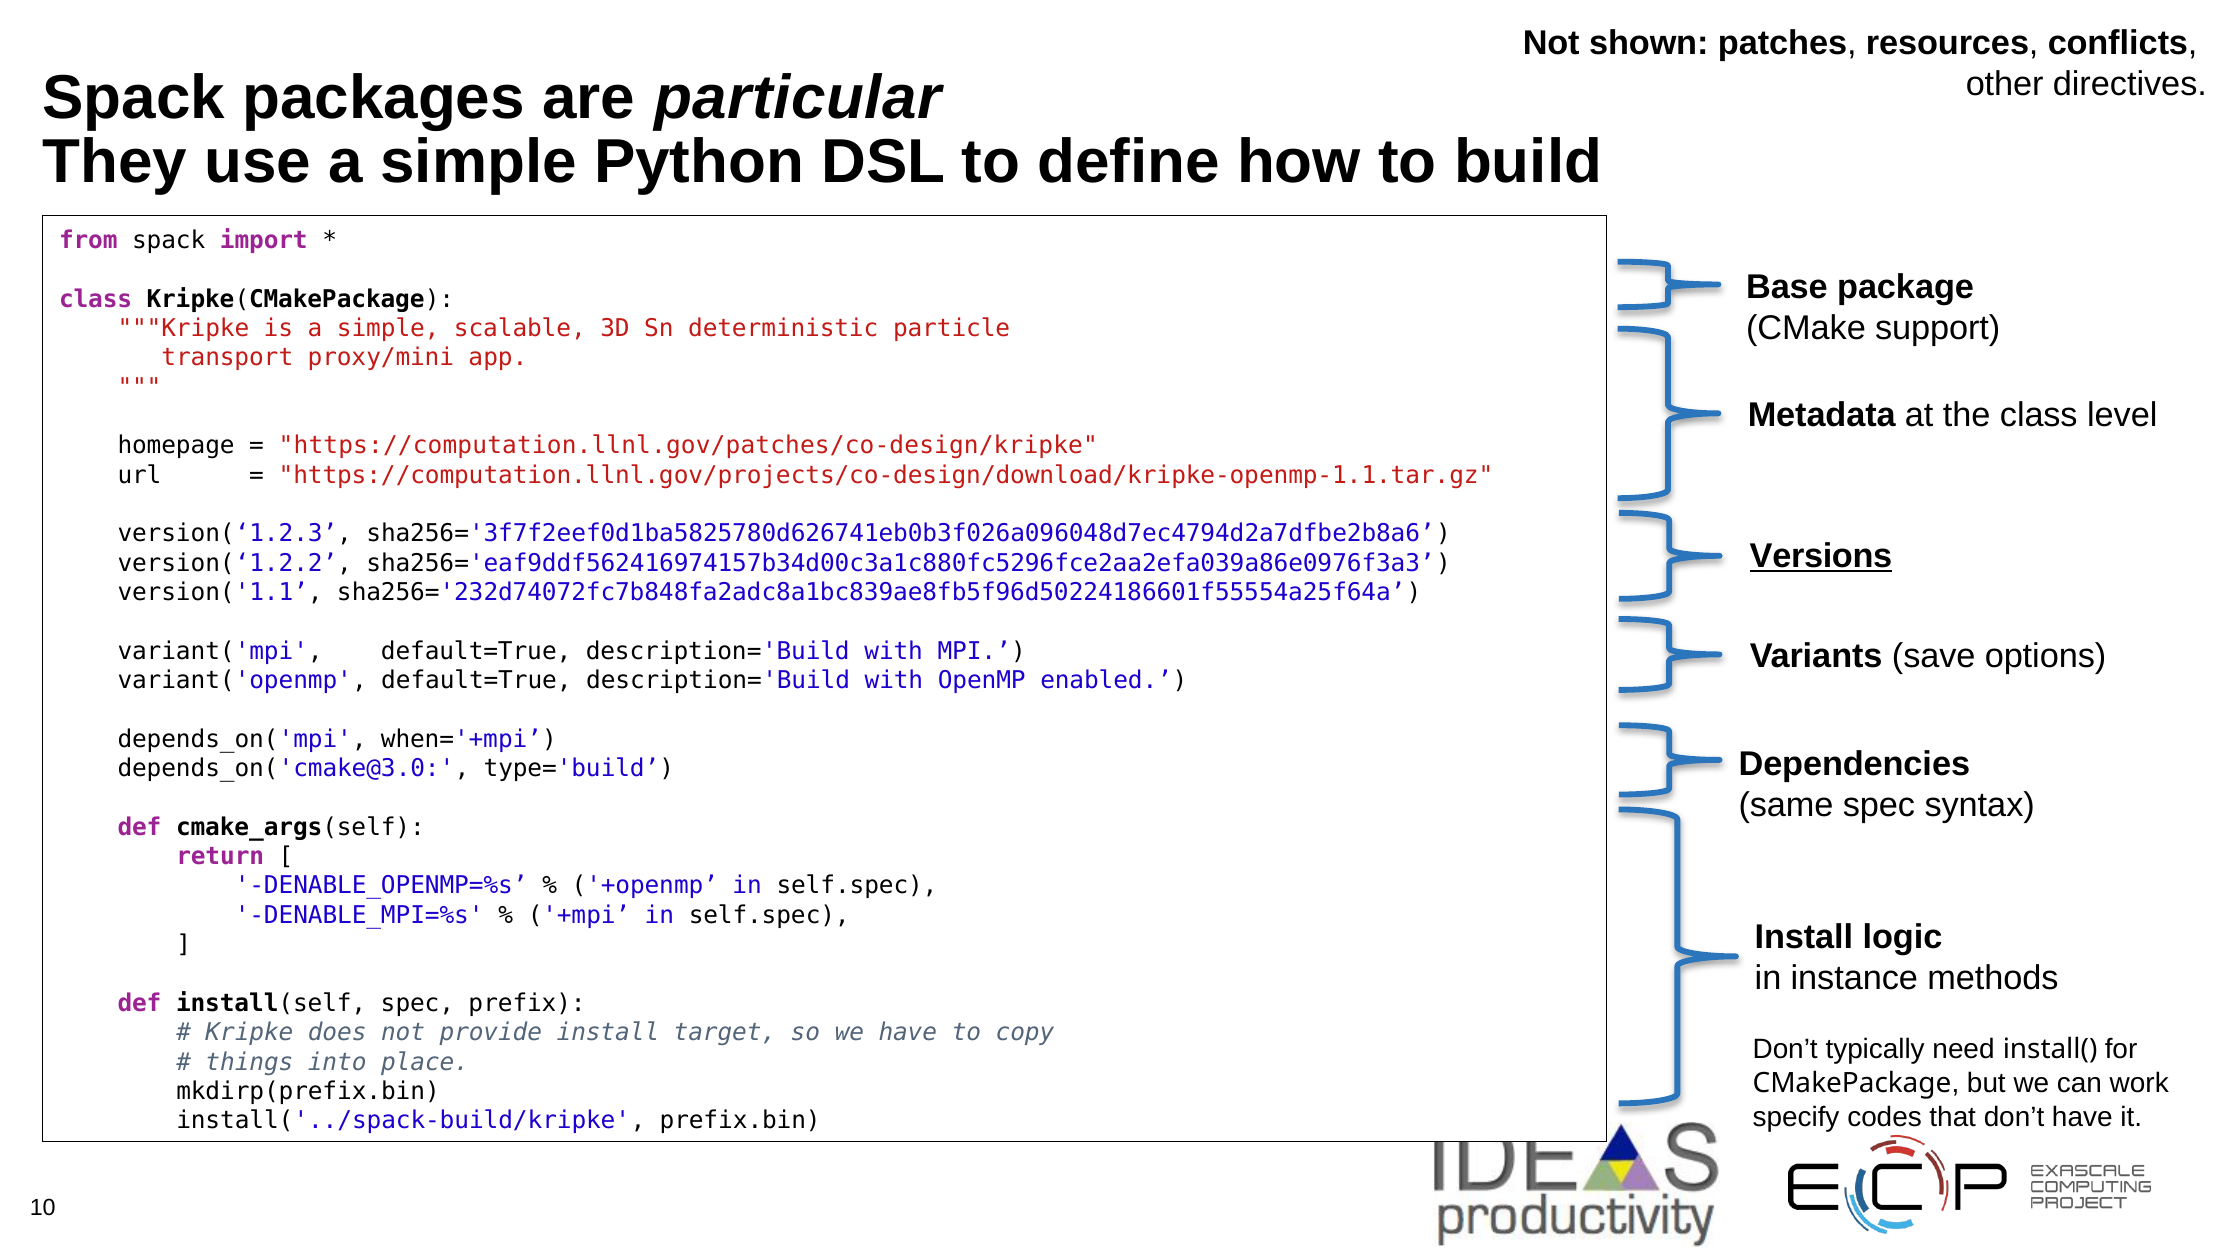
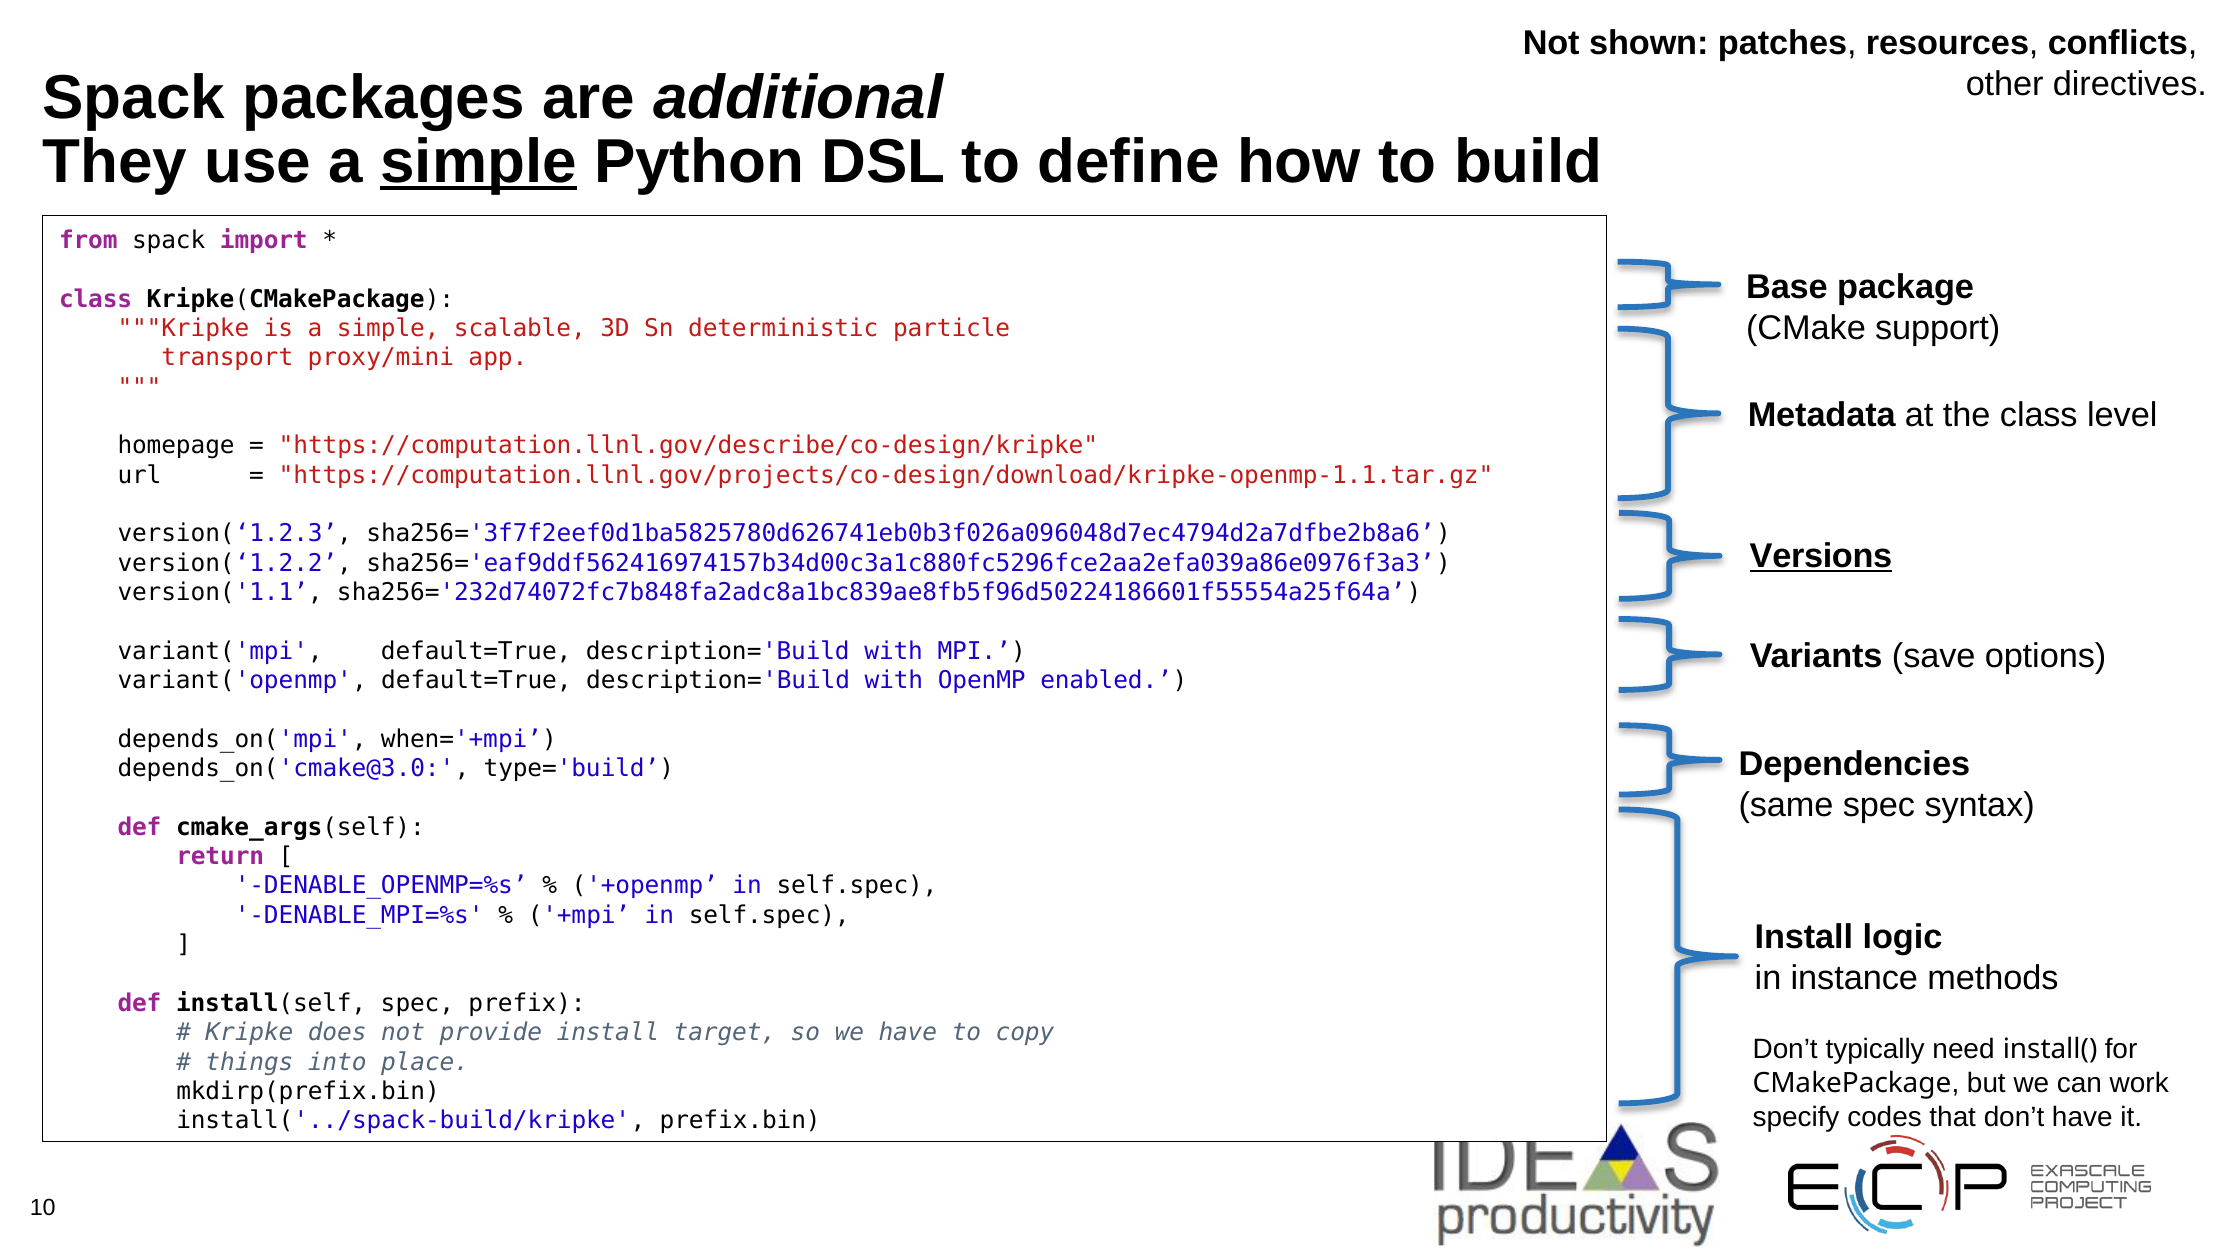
particular: particular -> additional
simple at (479, 162) underline: none -> present
https://computation.llnl.gov/patches/co-design/kripke: https://computation.llnl.gov/patches/co-design/kripke -> https://computation.llnl.gov/describe/co-design/kripke
